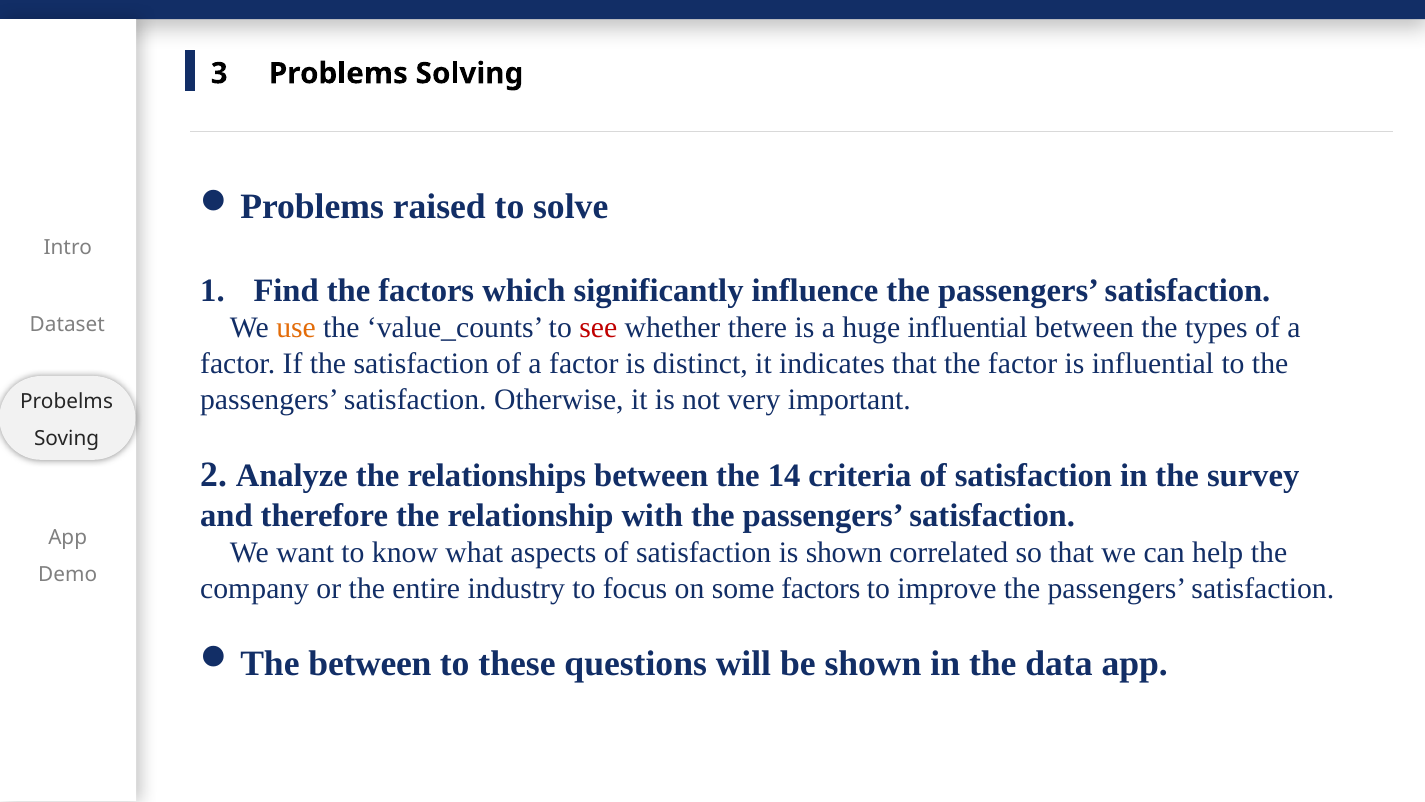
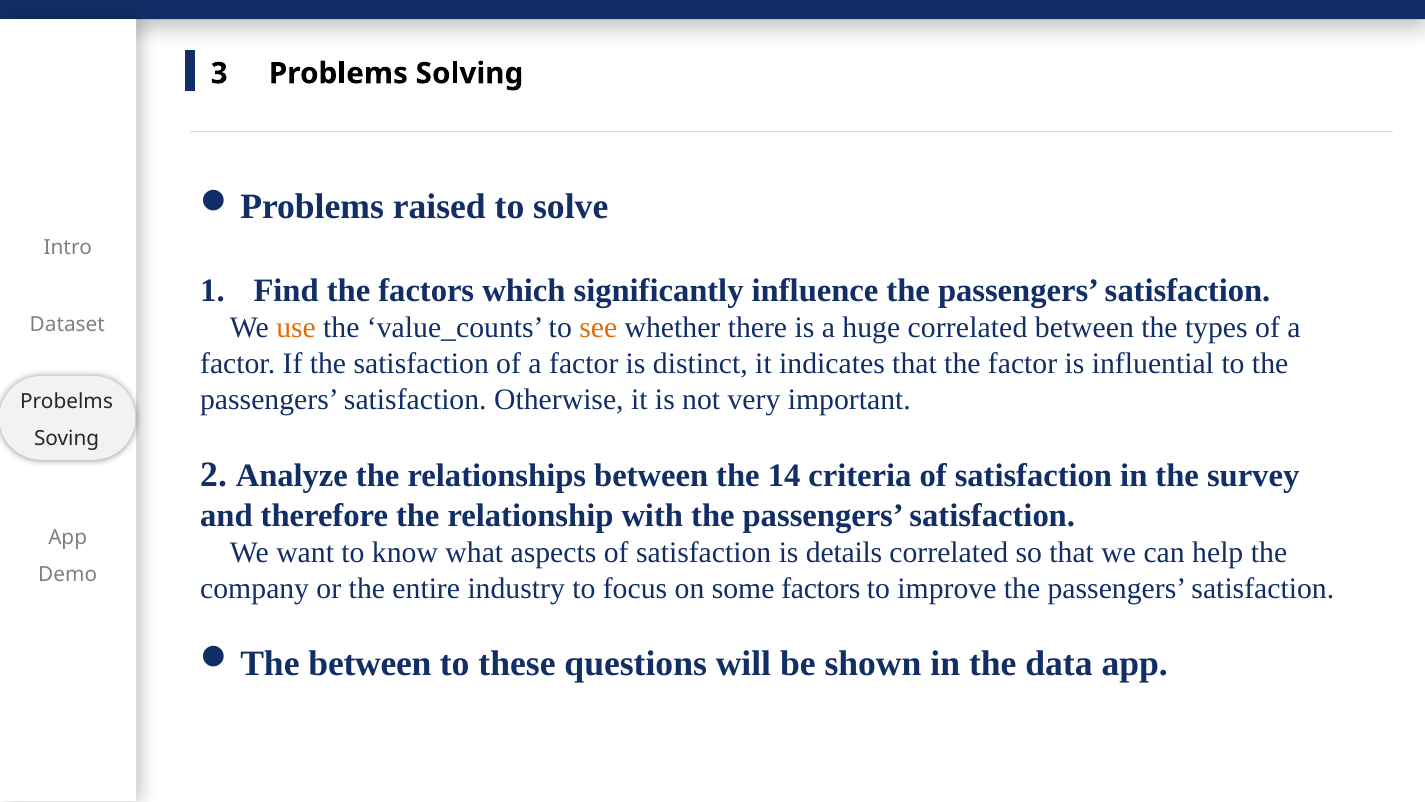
see colour: red -> orange
huge influential: influential -> correlated
is shown: shown -> details
